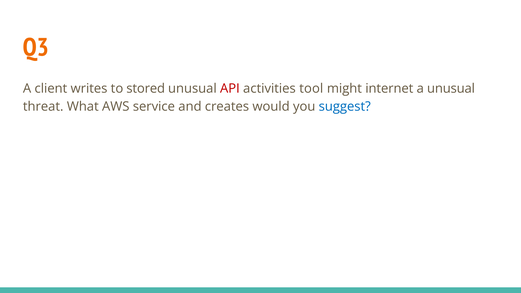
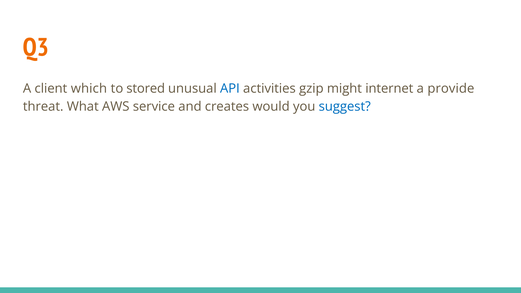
writes: writes -> which
API colour: red -> blue
tool: tool -> gzip
a unusual: unusual -> provide
